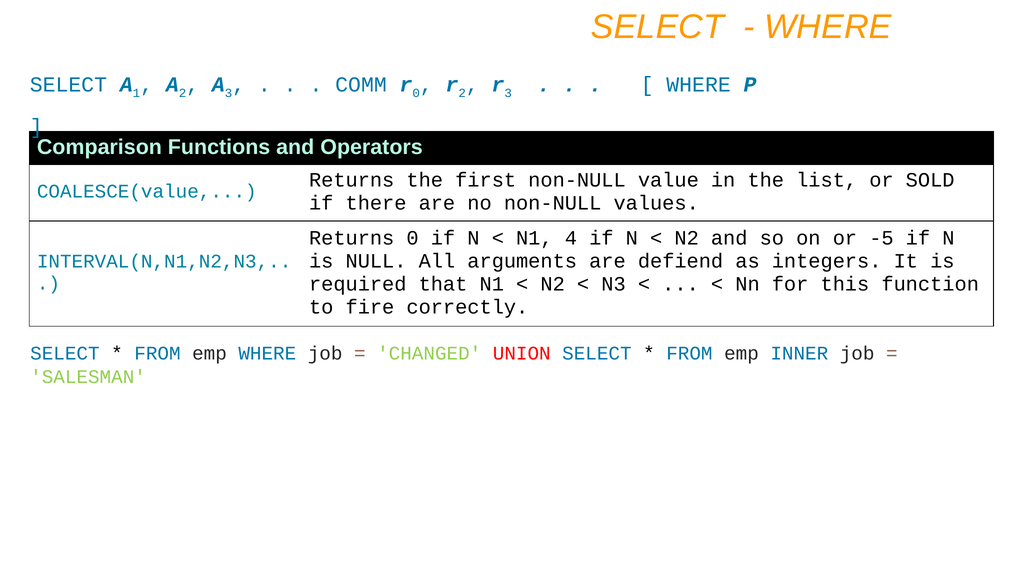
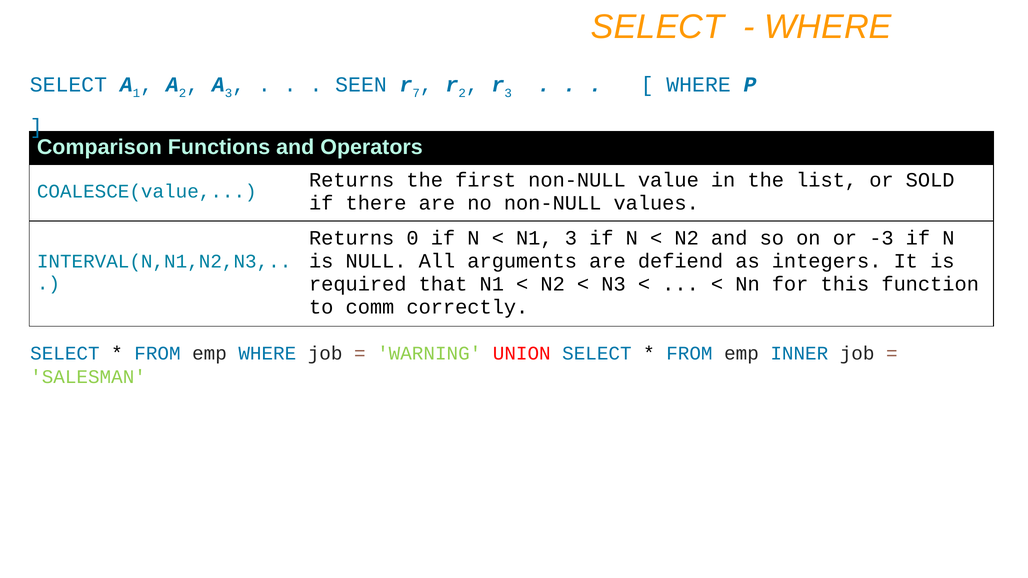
COMM: COMM -> SEEN
0 at (416, 93): 0 -> 7
N1 4: 4 -> 3
-5: -5 -> -3
fire: fire -> comm
CHANGED: CHANGED -> WARNING
